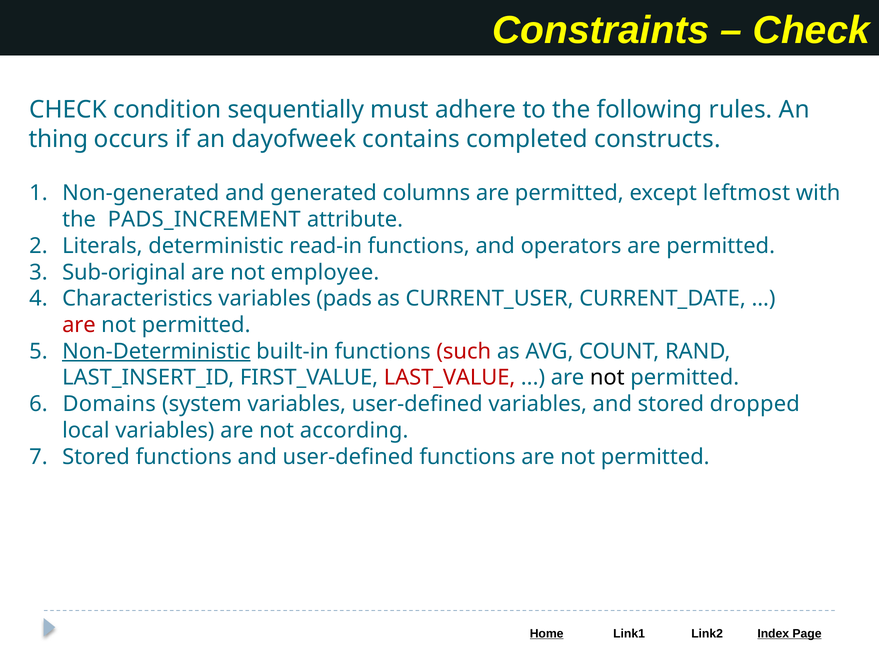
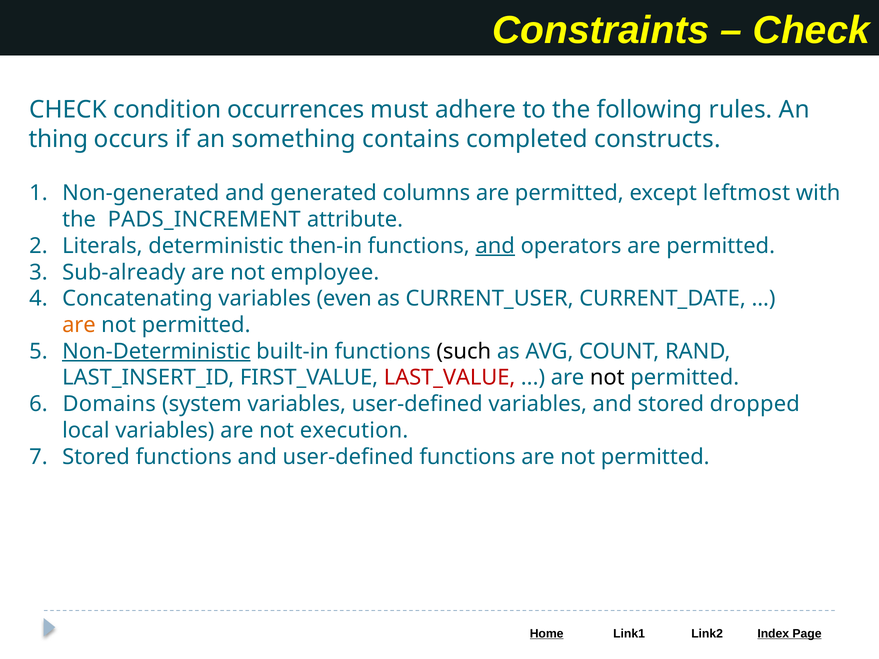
sequentially: sequentially -> occurrences
dayofweek: dayofweek -> something
read-in: read-in -> then-in
and at (495, 246) underline: none -> present
Sub-original: Sub-original -> Sub-already
Characteristics: Characteristics -> Concatenating
pads: pads -> even
are at (79, 325) colour: red -> orange
such colour: red -> black
according: according -> execution
